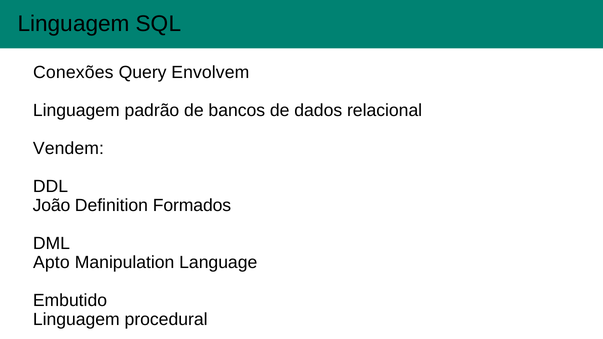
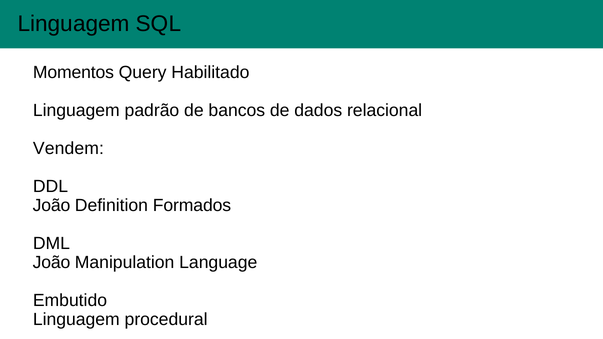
Conexões: Conexões -> Momentos
Envolvem: Envolvem -> Habilitado
Apto at (51, 263): Apto -> João
